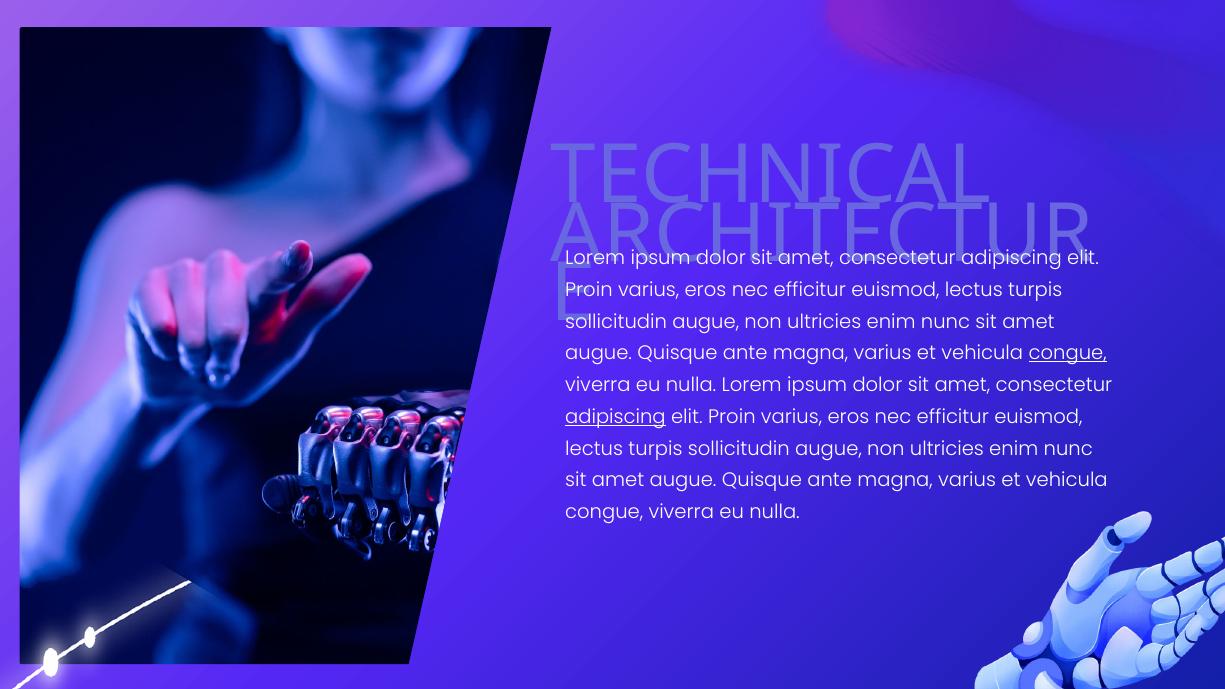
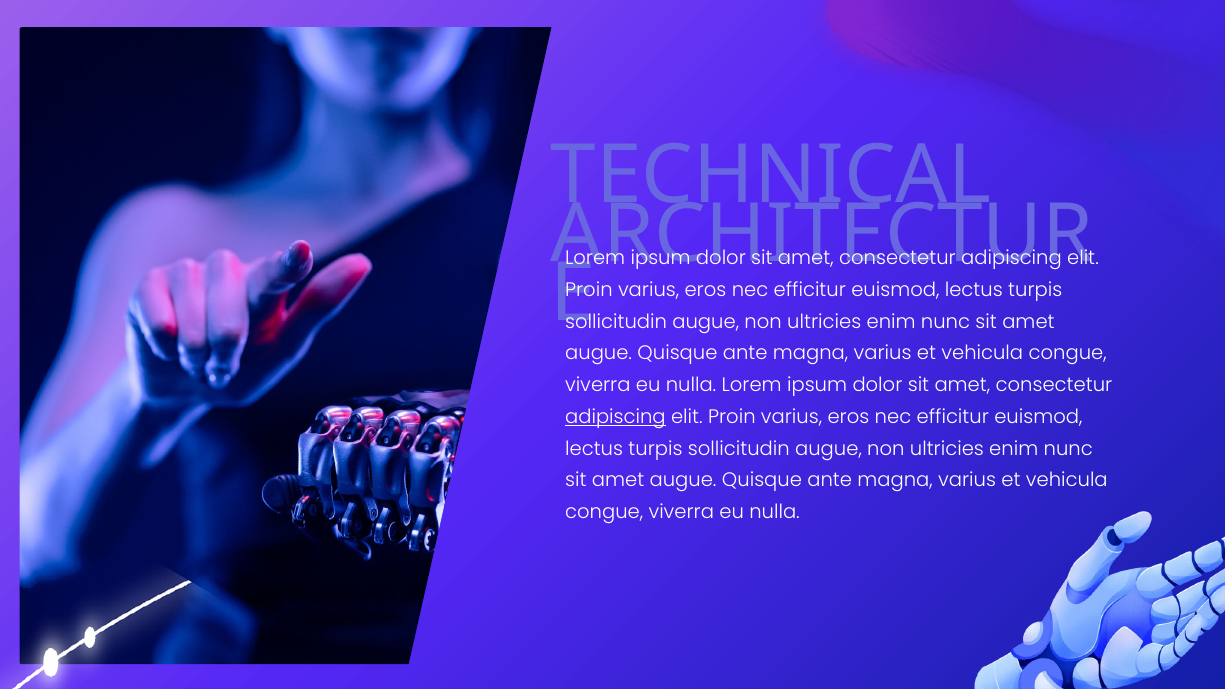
congue at (1068, 354) underline: present -> none
